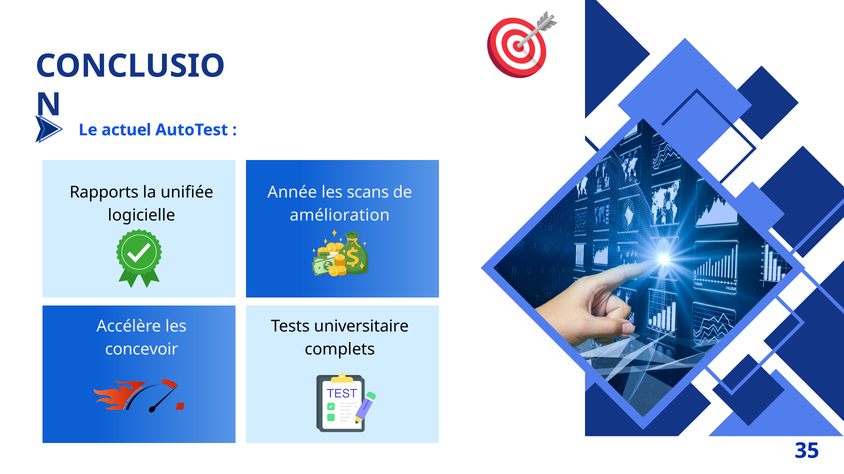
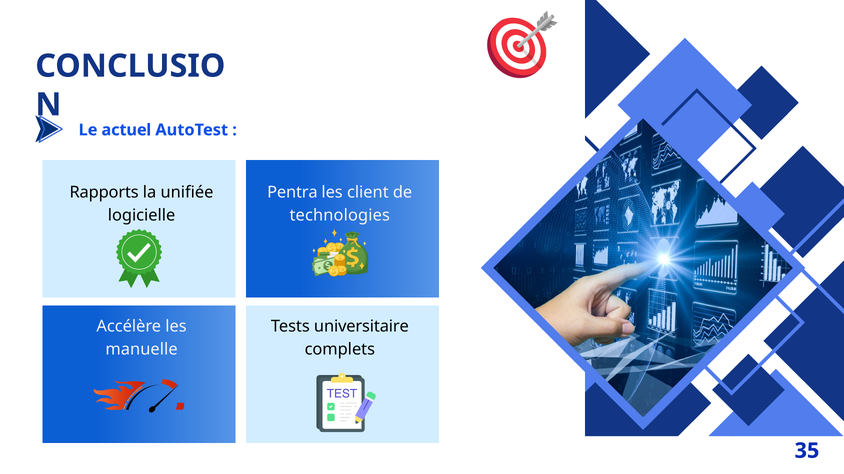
Année: Année -> Pentra
scans: scans -> client
amélioration: amélioration -> technologies
concevoir: concevoir -> manuelle
